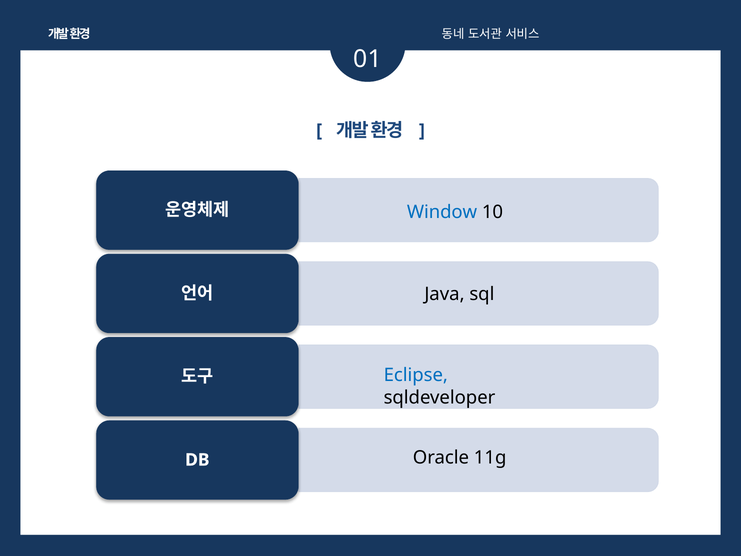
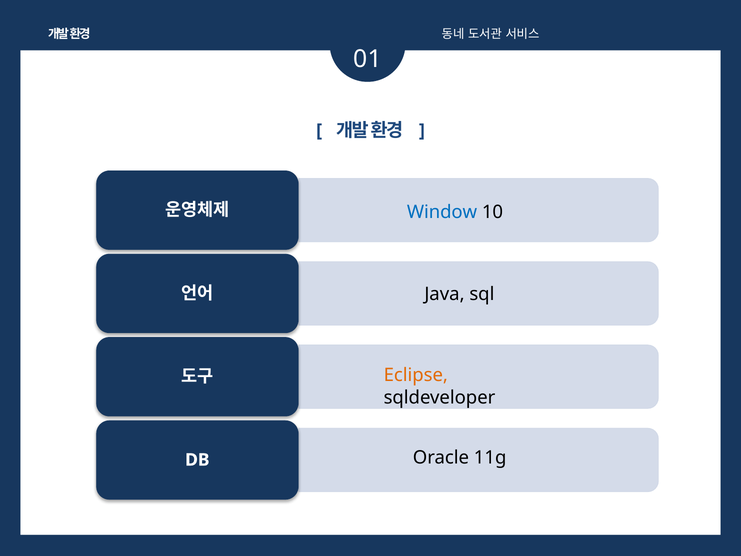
Eclipse colour: blue -> orange
